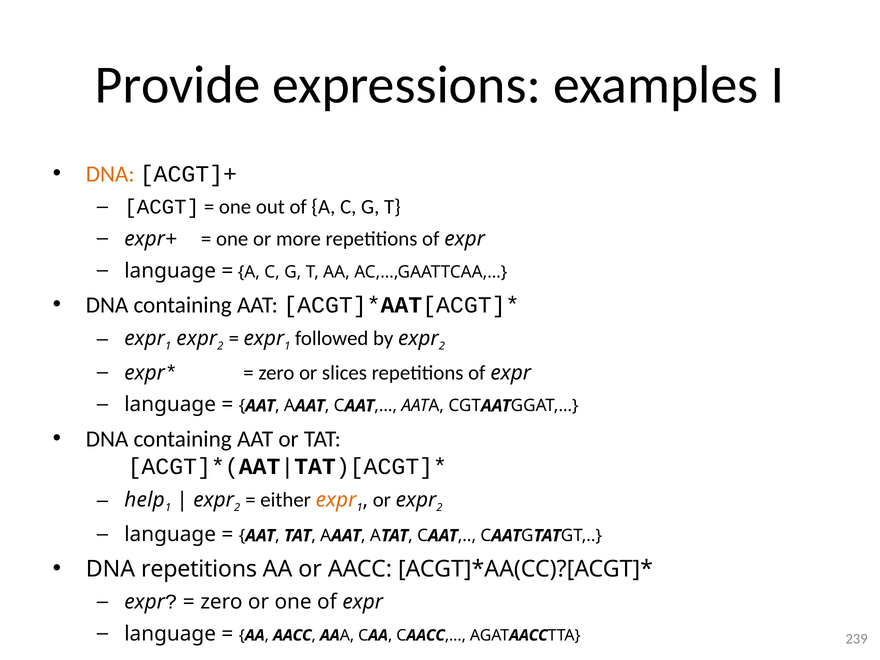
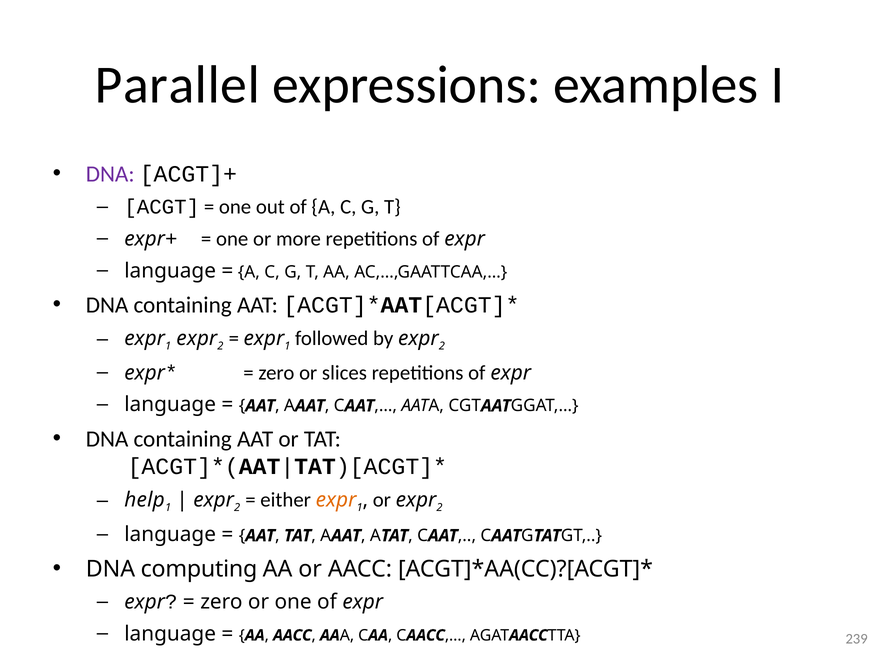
Provide: Provide -> Parallel
DNA at (110, 174) colour: orange -> purple
DNA repetitions: repetitions -> computing
